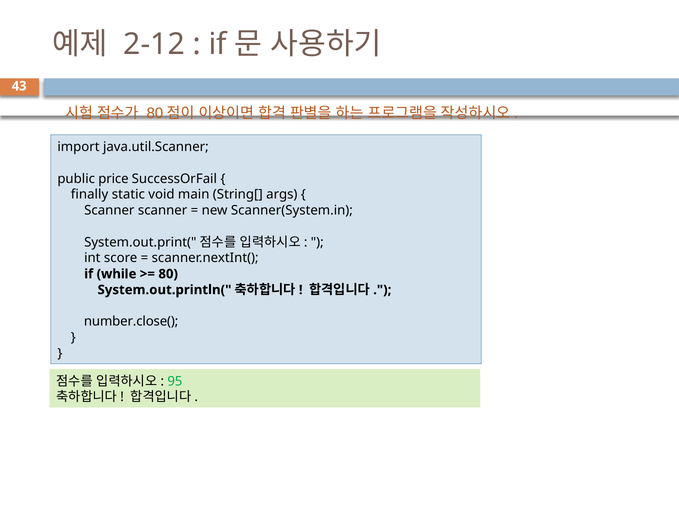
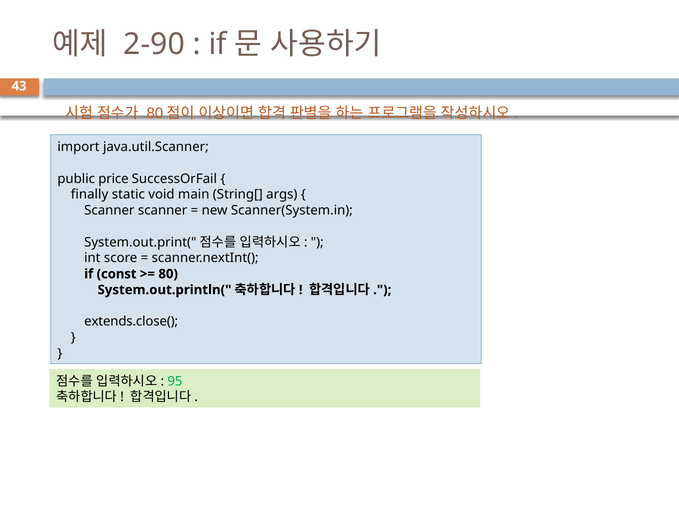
2-12: 2-12 -> 2-90
while: while -> const
number.close(: number.close( -> extends.close(
